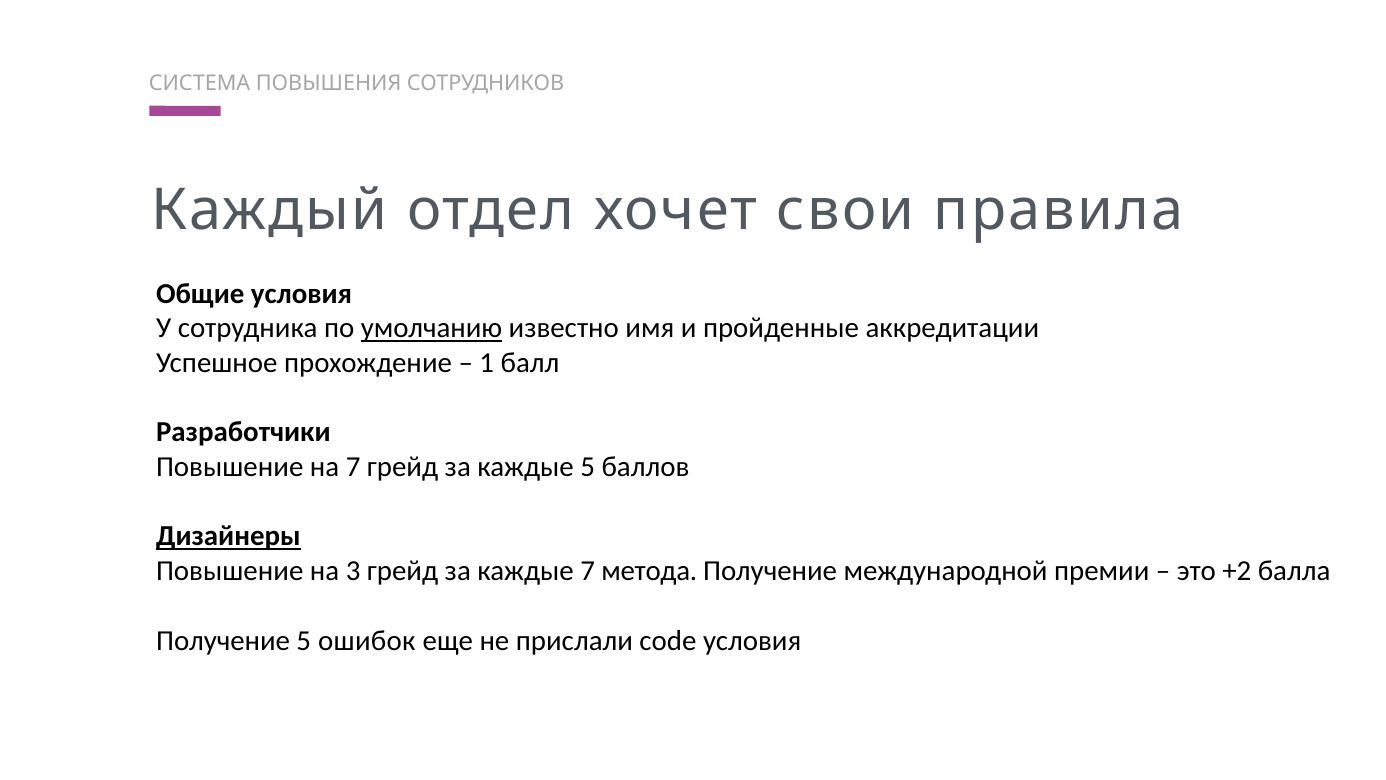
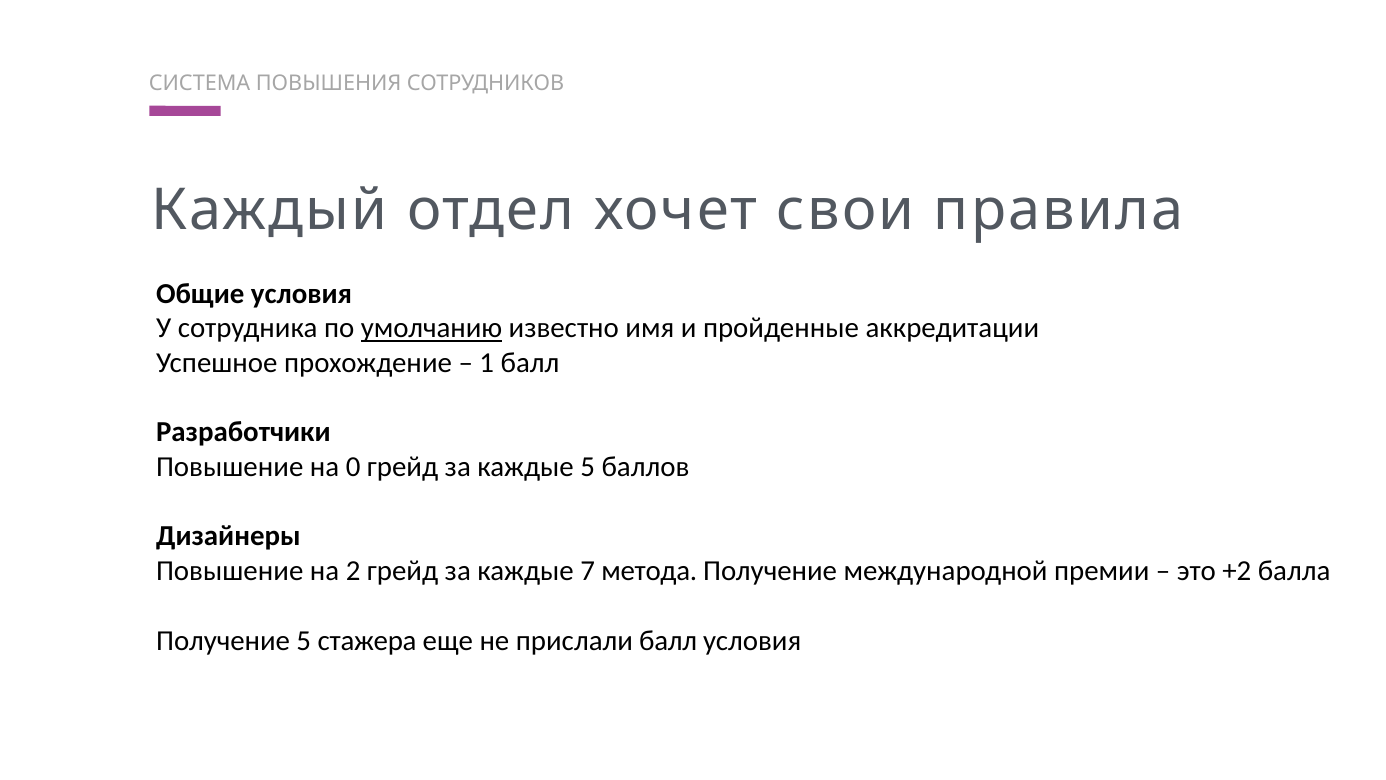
на 7: 7 -> 0
Дизайнеры underline: present -> none
3: 3 -> 2
ошибок: ошибок -> стажера
прислали code: code -> балл
